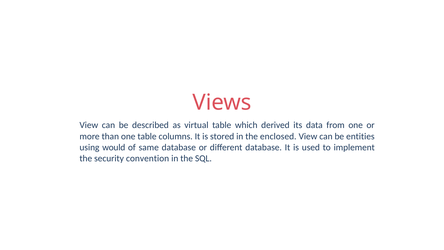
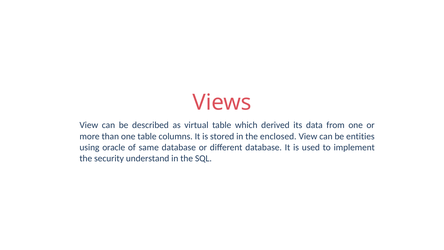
would: would -> oracle
convention: convention -> understand
